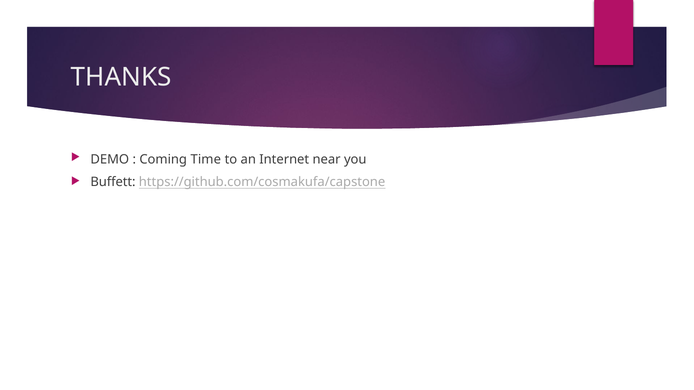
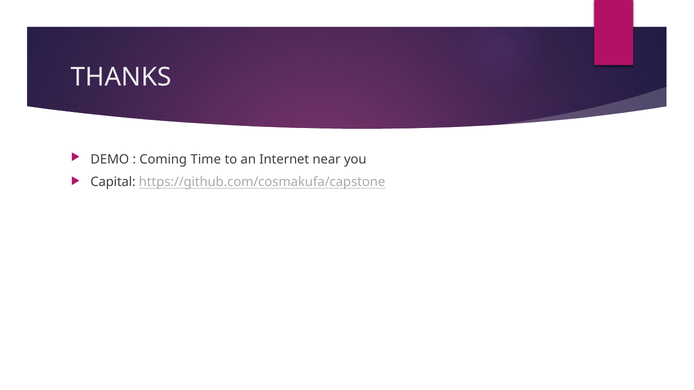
Buffett: Buffett -> Capital
